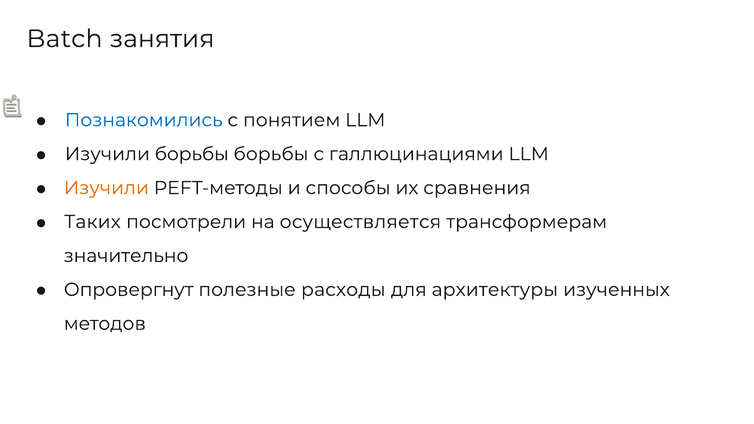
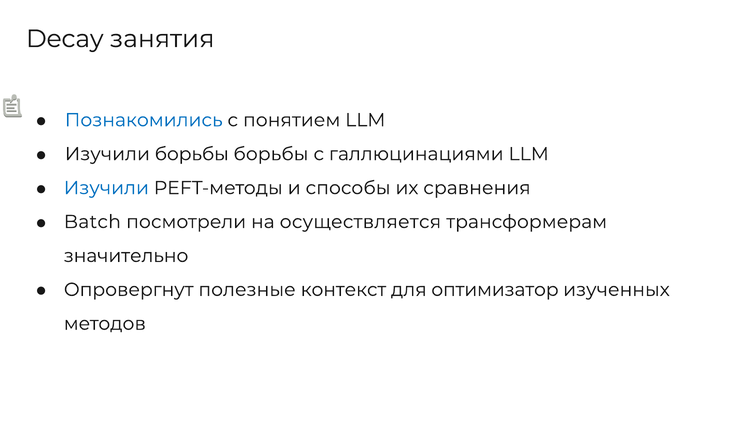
Batch: Batch -> Decay
Изучили at (106, 188) colour: orange -> blue
Таких: Таких -> Batch
расходы: расходы -> контекст
архитектуры: архитектуры -> оптимизатор
